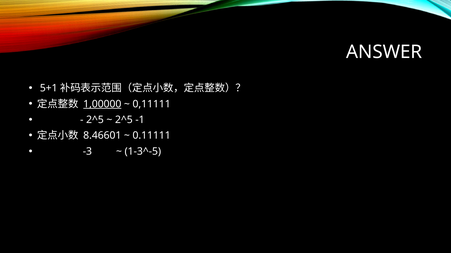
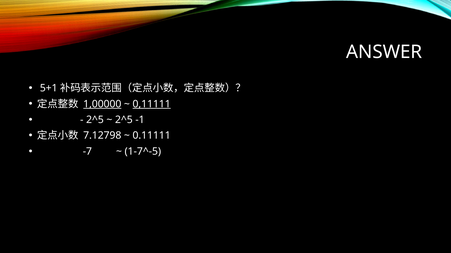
0,11111 underline: none -> present
8.46601: 8.46601 -> 7.12798
-3: -3 -> -7
1-3^-5: 1-3^-5 -> 1-7^-5
